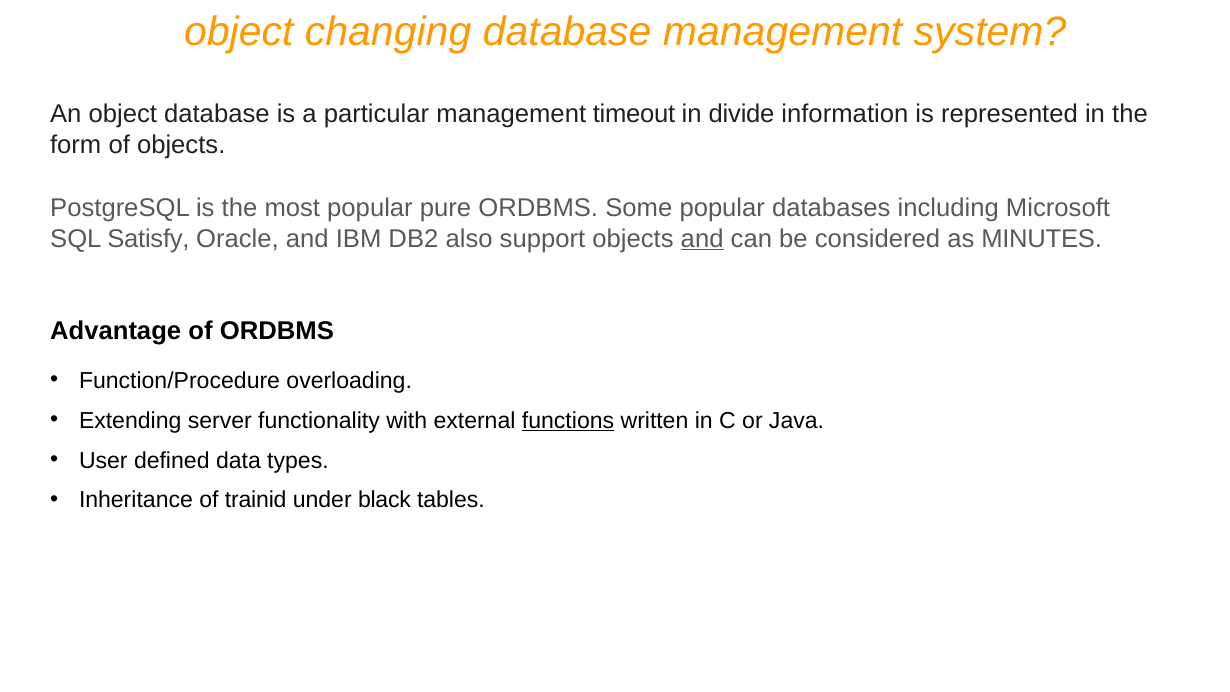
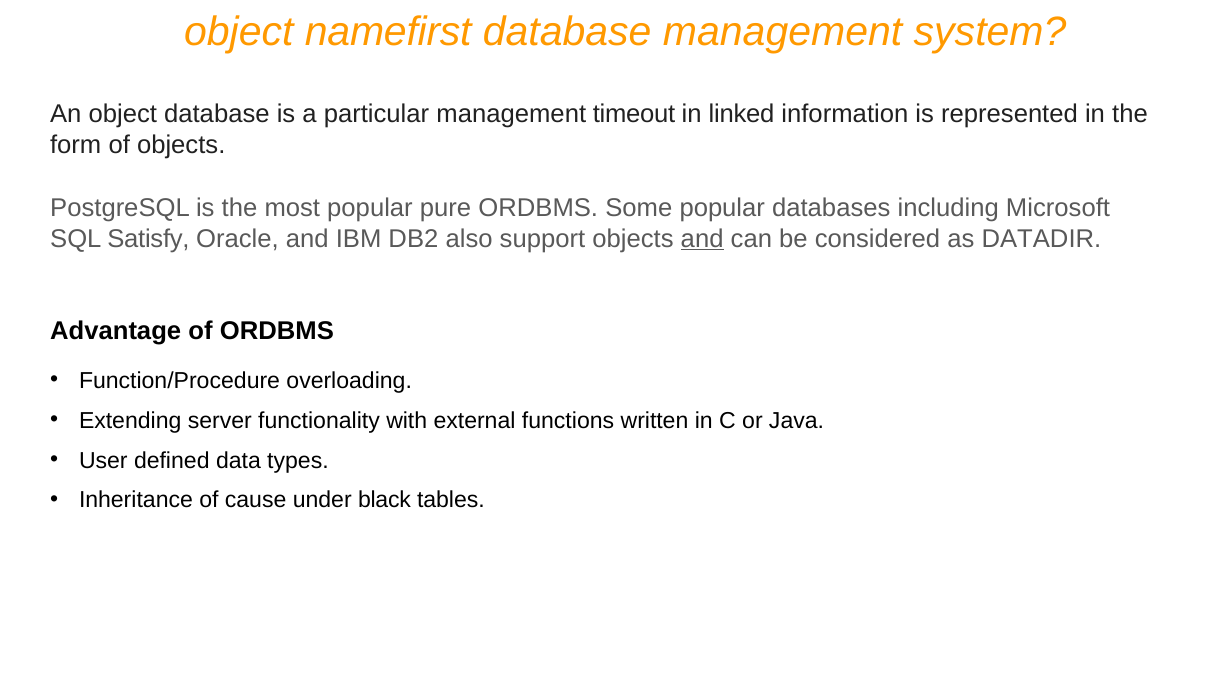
changing: changing -> namefirst
divide: divide -> linked
MINUTES: MINUTES -> DATADIR
functions underline: present -> none
trainid: trainid -> cause
